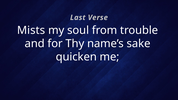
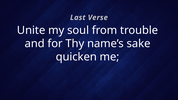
Mists: Mists -> Unite
